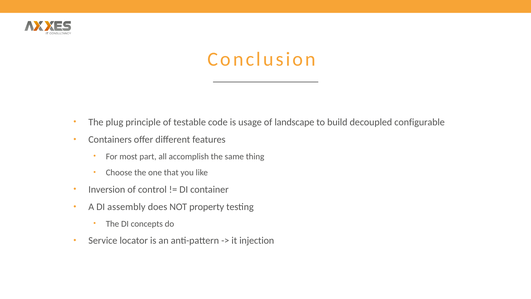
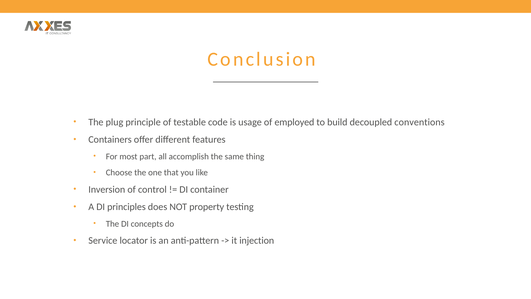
landscape: landscape -> employed
configurable: configurable -> conventions
assembly: assembly -> principles
